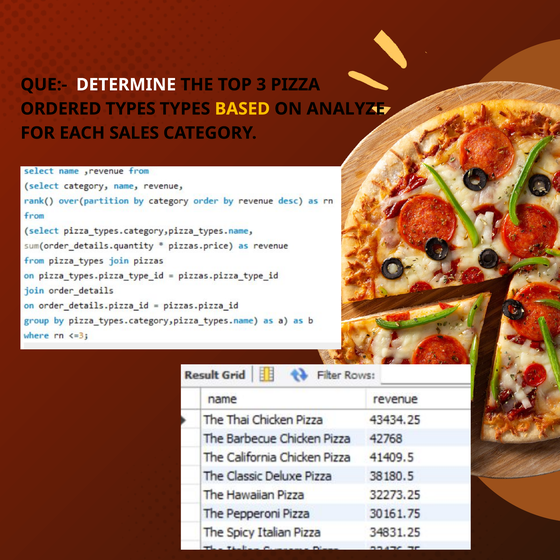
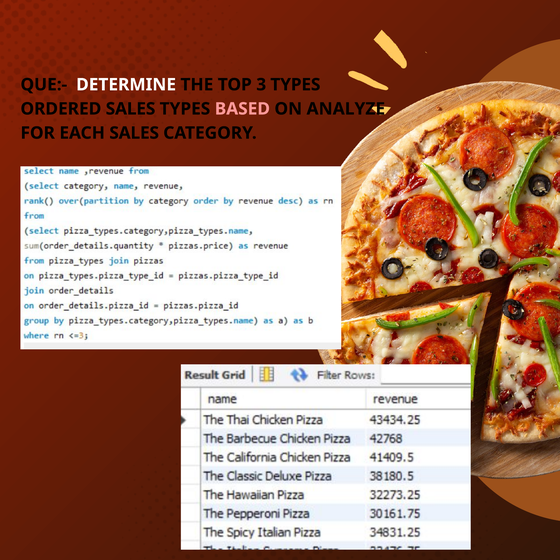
3 PIZZA: PIZZA -> TYPES
ORDERED TYPES: TYPES -> SALES
BASED colour: yellow -> pink
